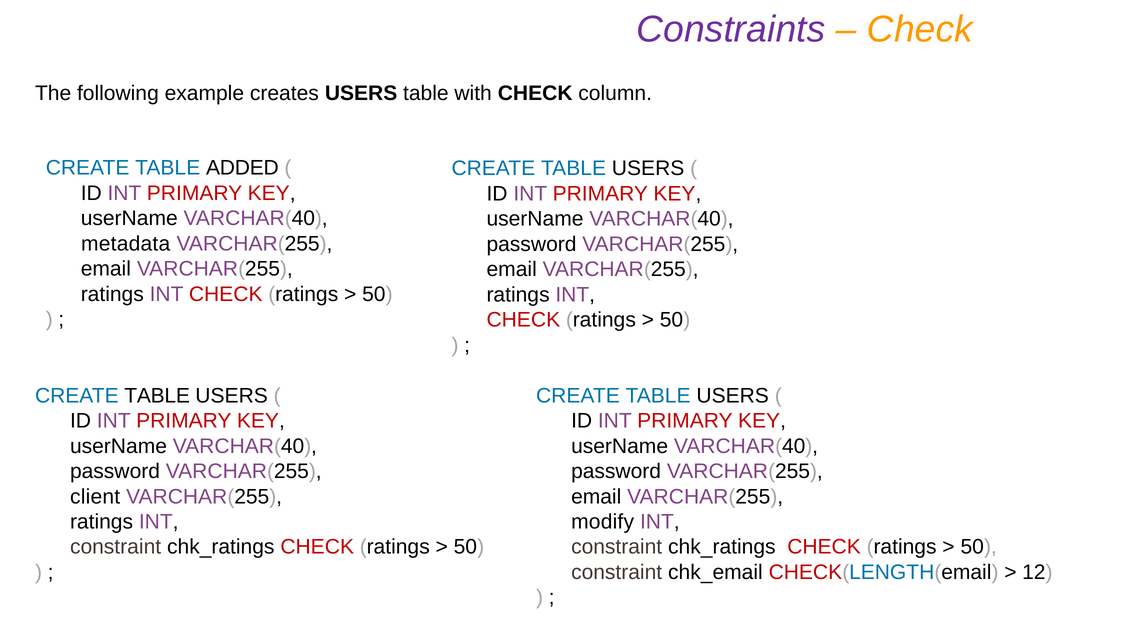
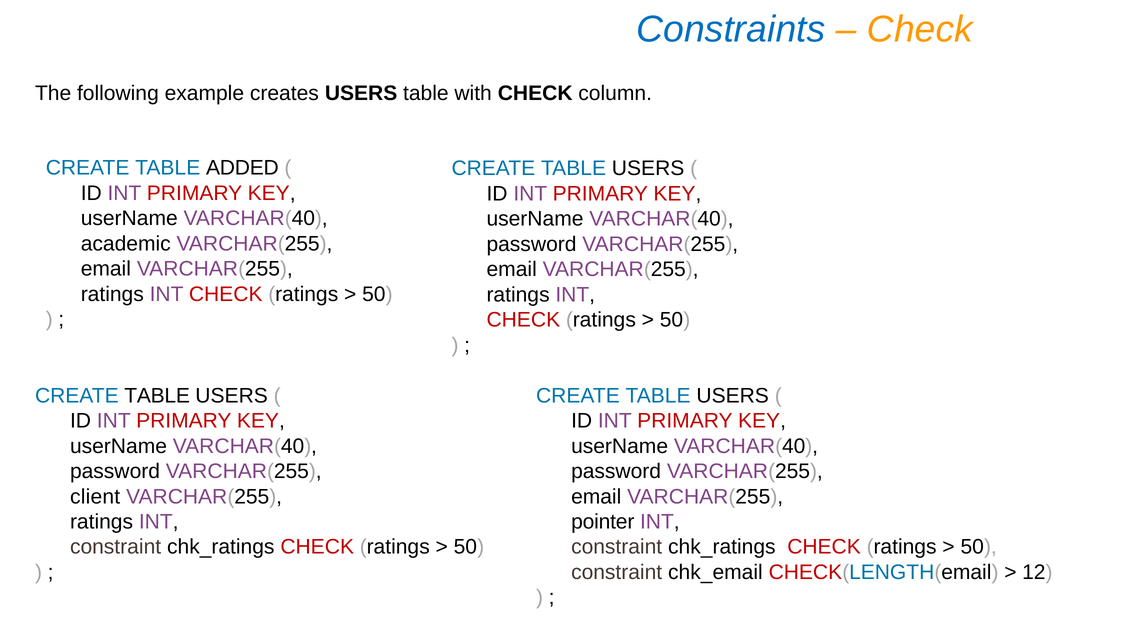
Constraints colour: purple -> blue
metadata: metadata -> academic
modify: modify -> pointer
